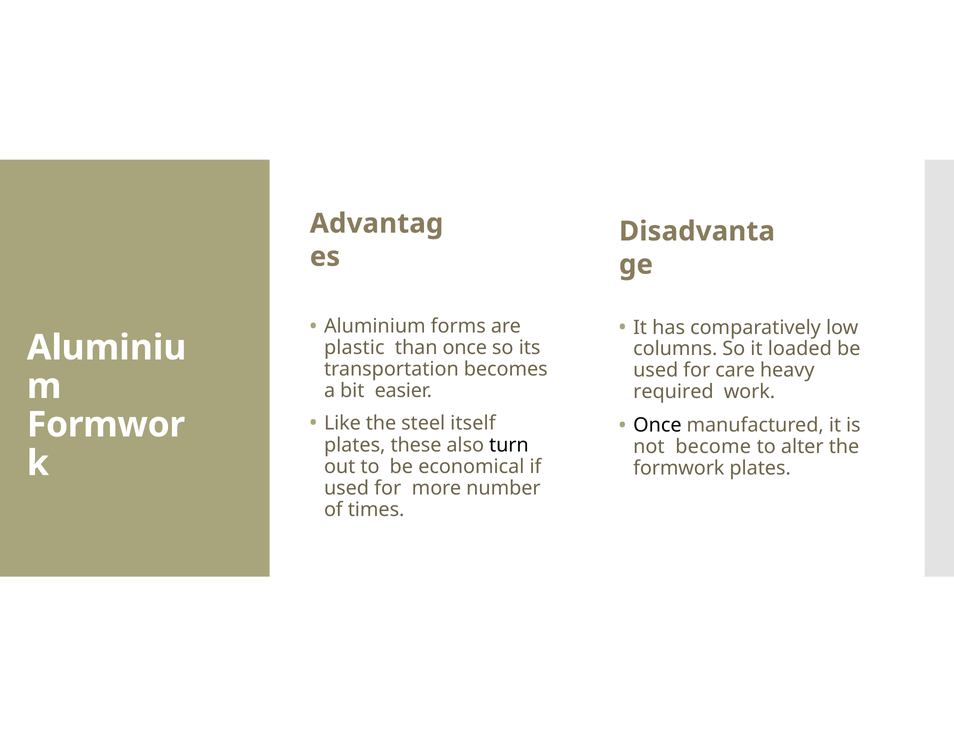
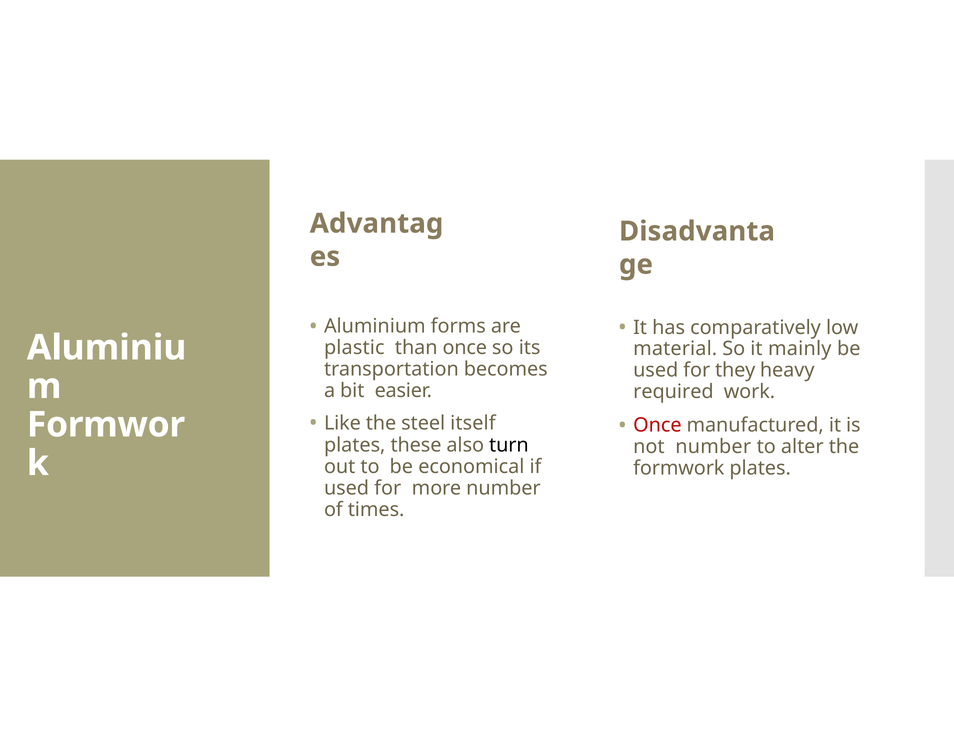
columns: columns -> material
loaded: loaded -> mainly
care: care -> they
Once at (657, 425) colour: black -> red
not become: become -> number
